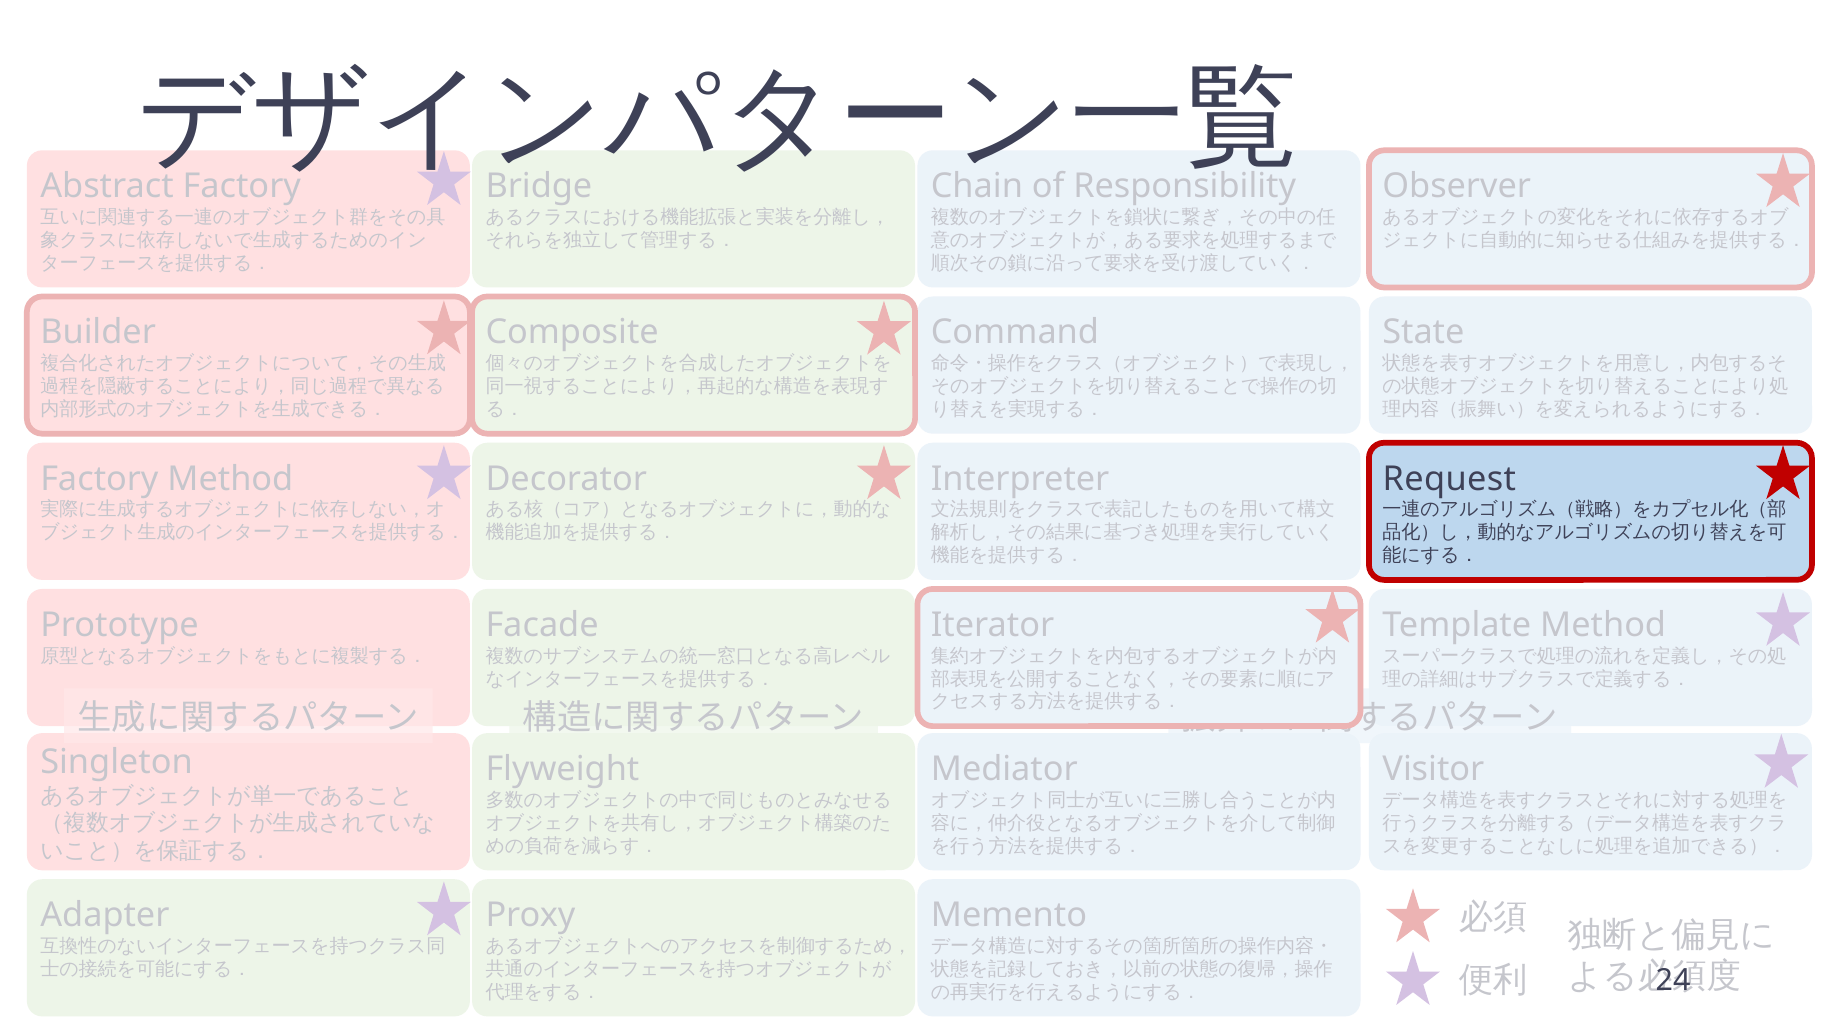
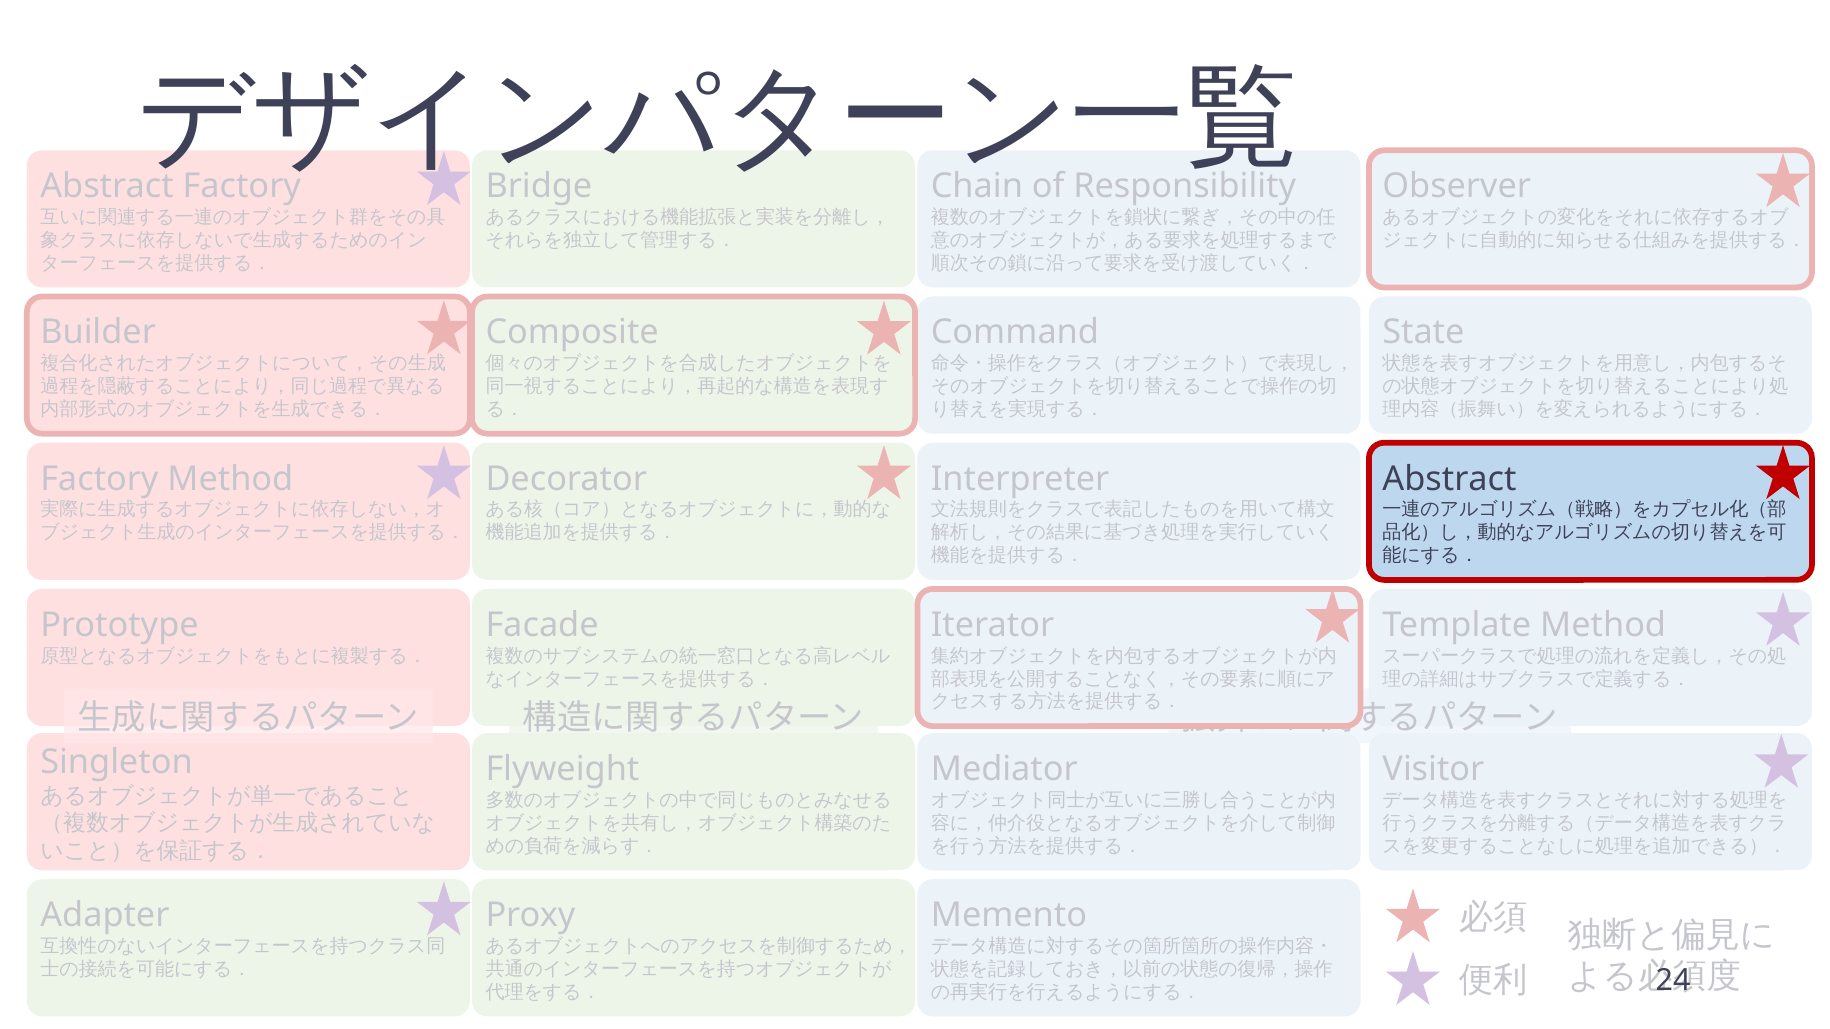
Request at (1449, 479): Request -> Abstract
